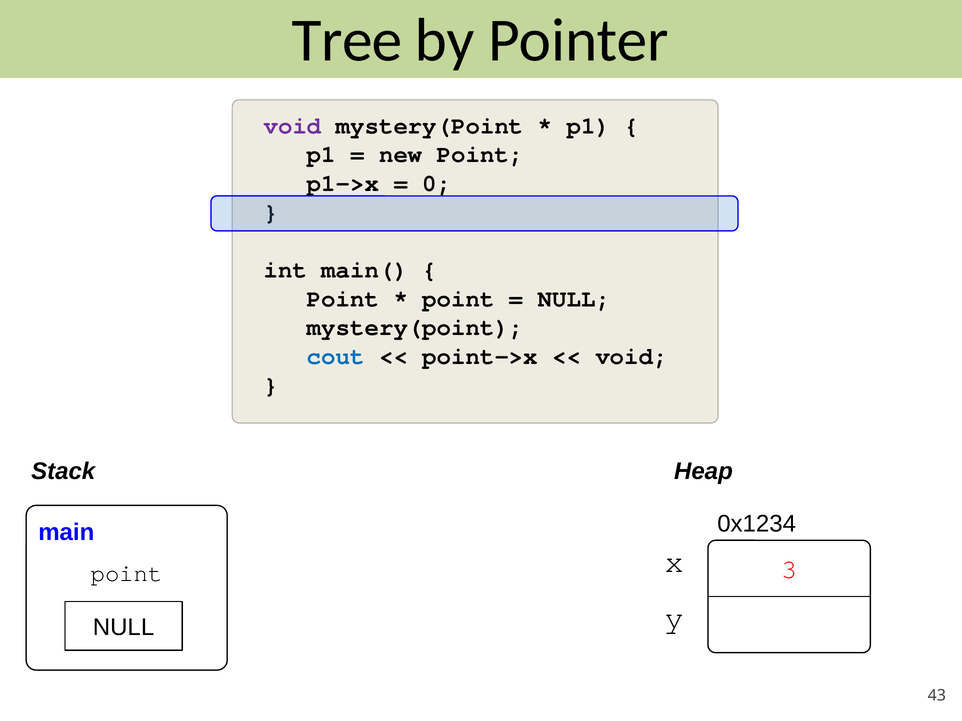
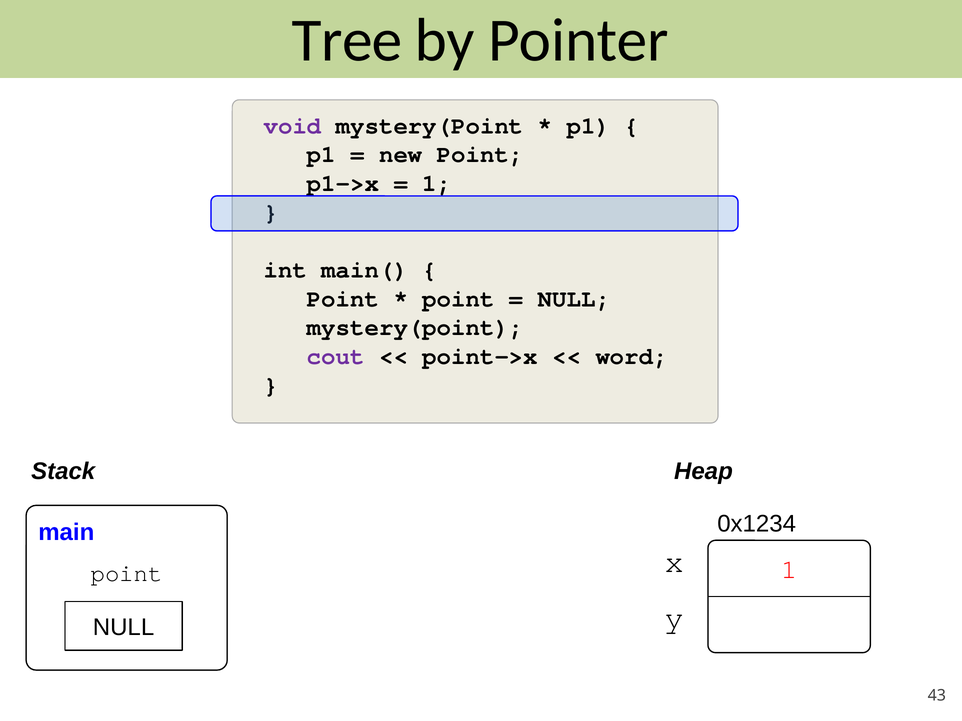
0 at (437, 183): 0 -> 1
cout colour: blue -> purple
void at (632, 357): void -> word
point 3: 3 -> 1
